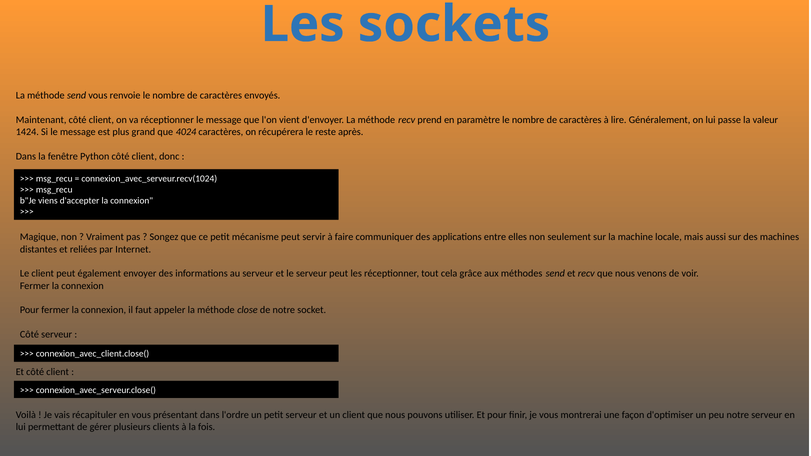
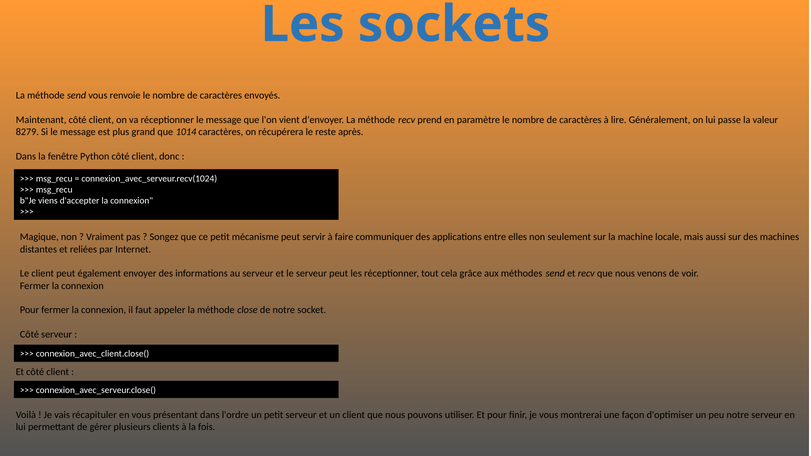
1424: 1424 -> 8279
4024: 4024 -> 1014
